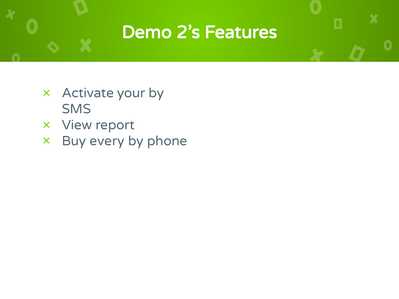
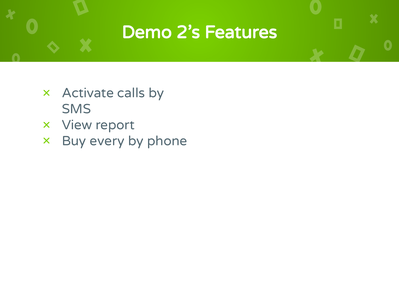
your: your -> calls
